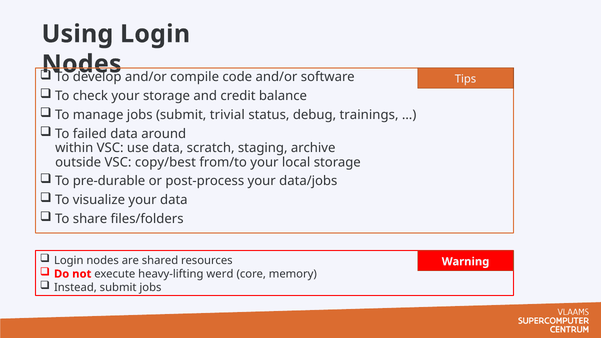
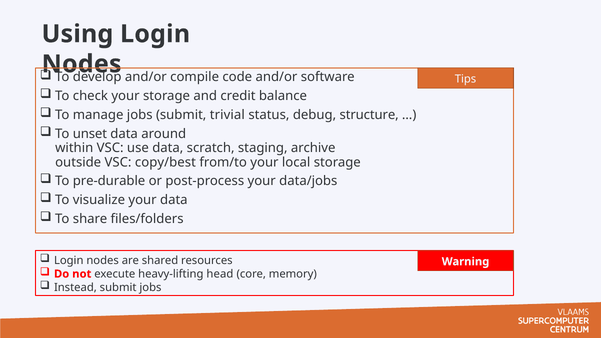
trainings: trainings -> structure
failed: failed -> unset
werd: werd -> head
